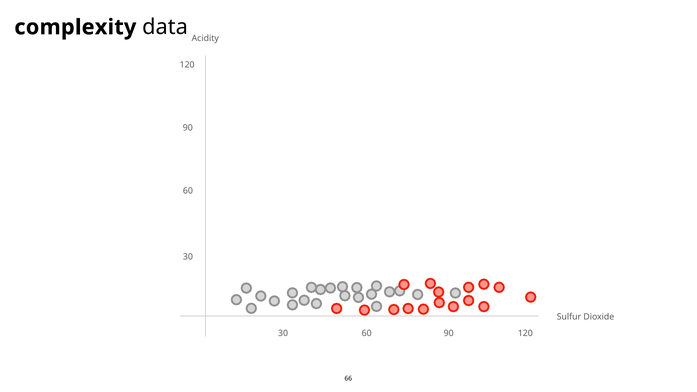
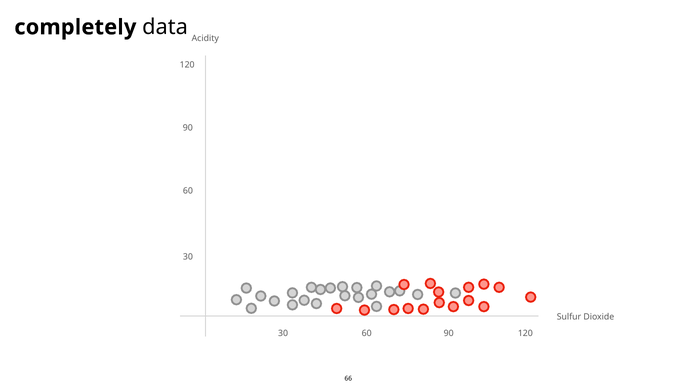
complexity: complexity -> completely
